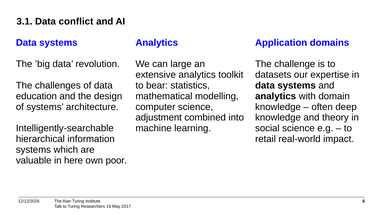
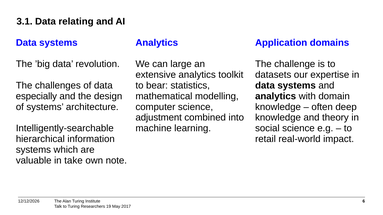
conflict: conflict -> relating
education: education -> especially
here: here -> take
poor: poor -> note
